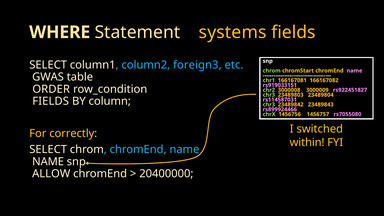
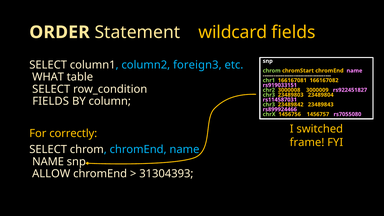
WHERE: WHERE -> ORDER
systems: systems -> wildcard
GWAS: GWAS -> WHAT
ORDER at (51, 89): ORDER -> SELECT
within: within -> frame
20400000: 20400000 -> 31304393
